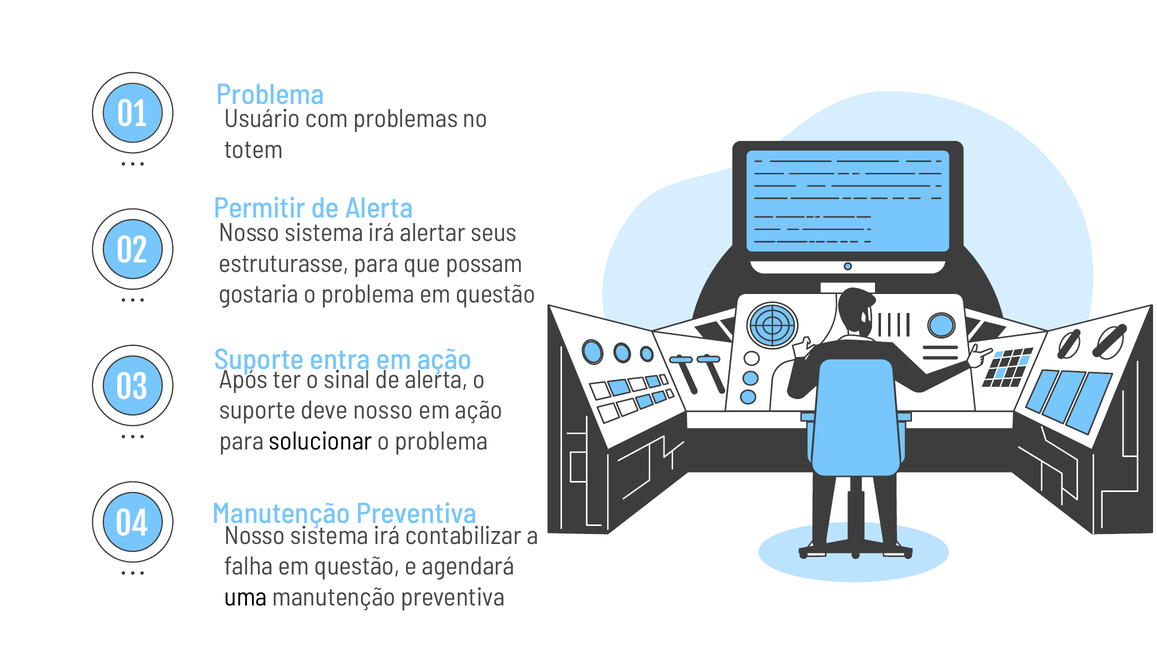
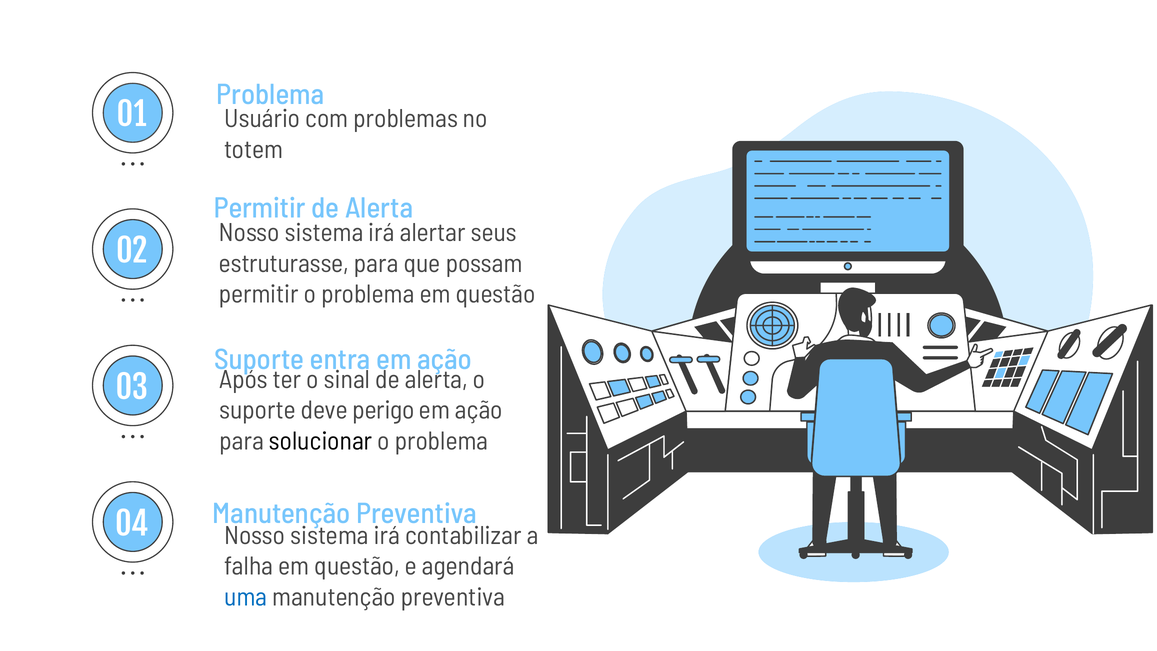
gostaria at (259, 294): gostaria -> permitir
deve nosso: nosso -> perigo
uma colour: black -> blue
